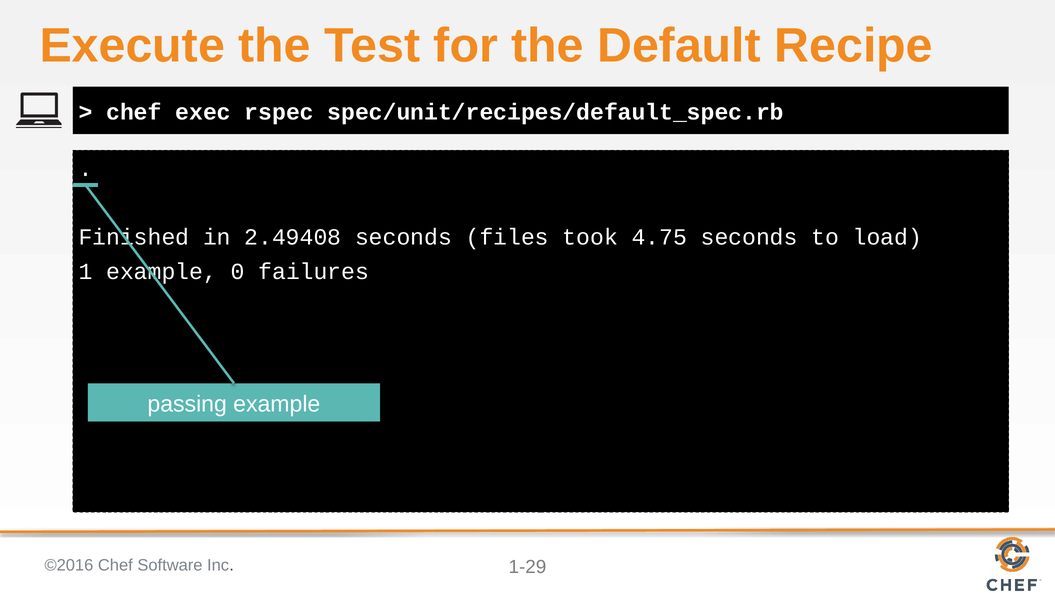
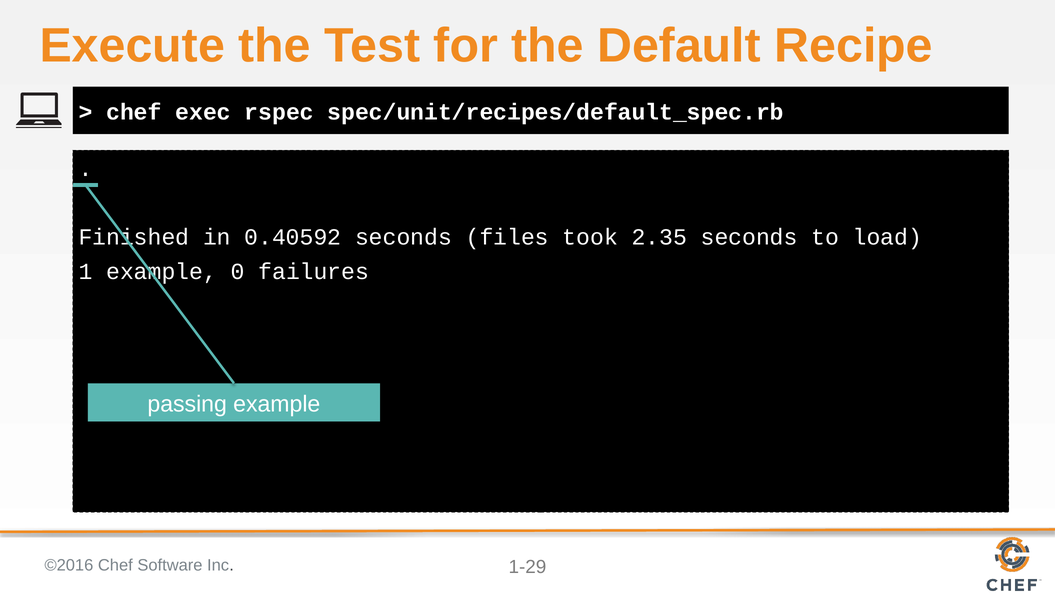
2.49408: 2.49408 -> 0.40592
4.75: 4.75 -> 2.35
